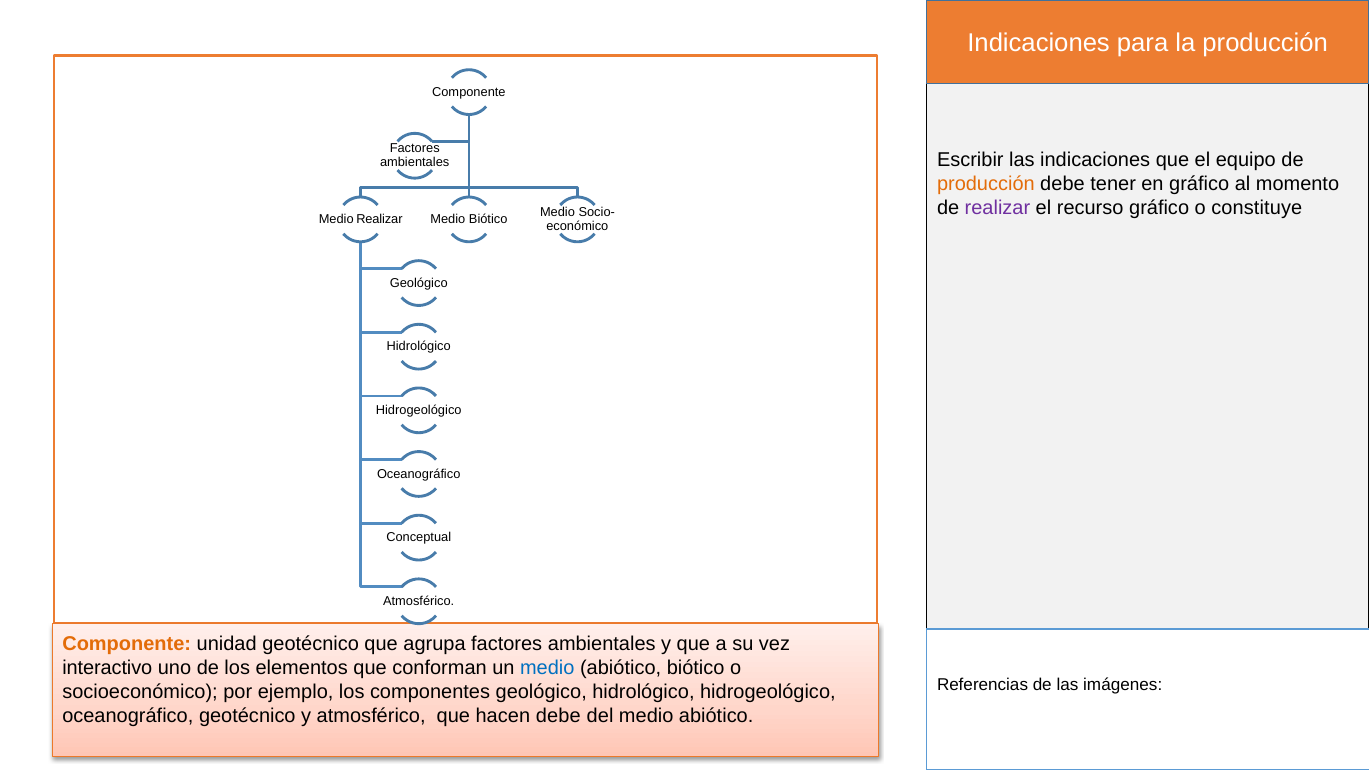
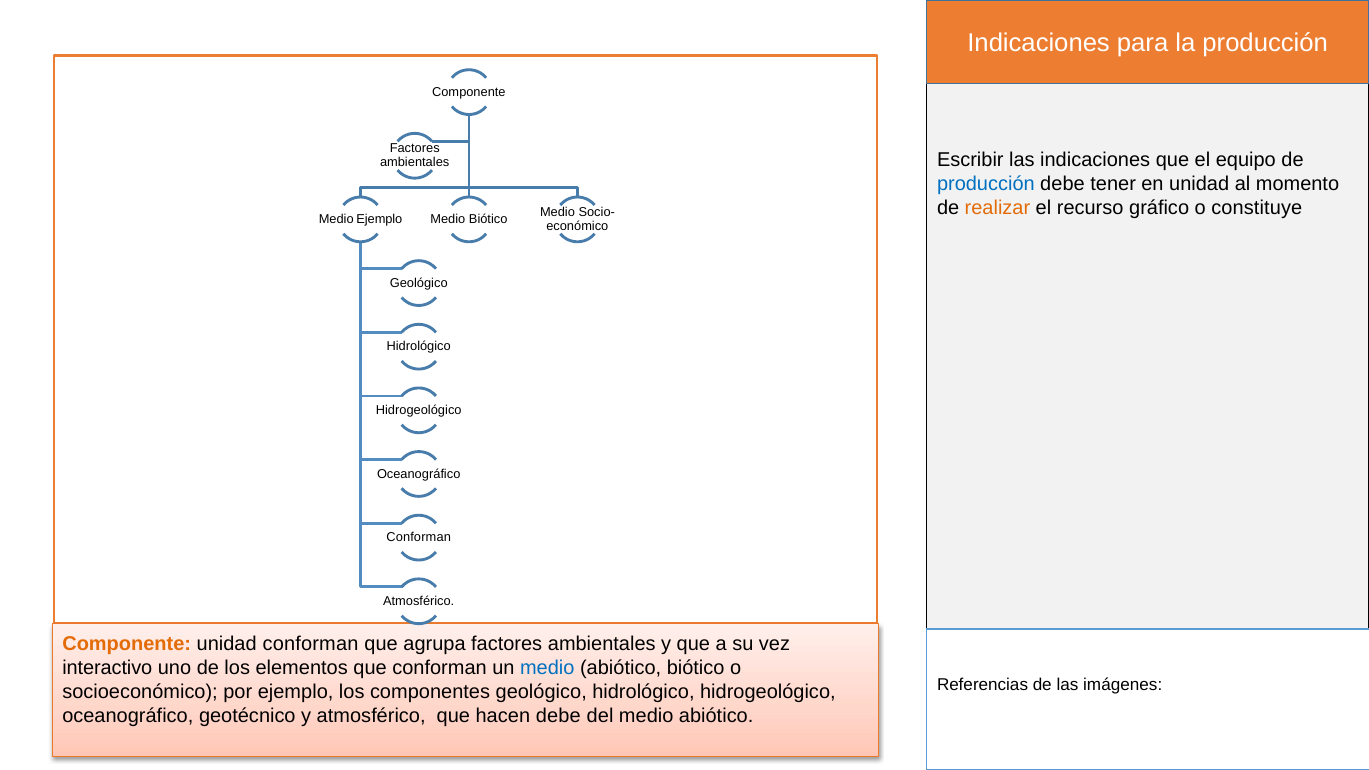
producción at (986, 184) colour: orange -> blue
en gráfico: gráfico -> unidad
realizar at (997, 208) colour: purple -> orange
Medio Realizar: Realizar -> Ejemplo
Conceptual at (419, 538): Conceptual -> Conforman
unidad geotécnico: geotécnico -> conforman
